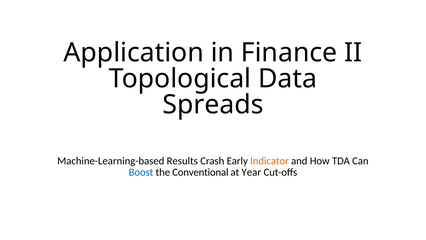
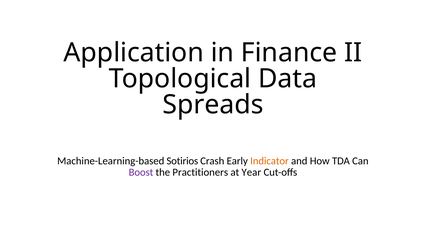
Results: Results -> Sotirios
Boost colour: blue -> purple
Conventional: Conventional -> Practitioners
